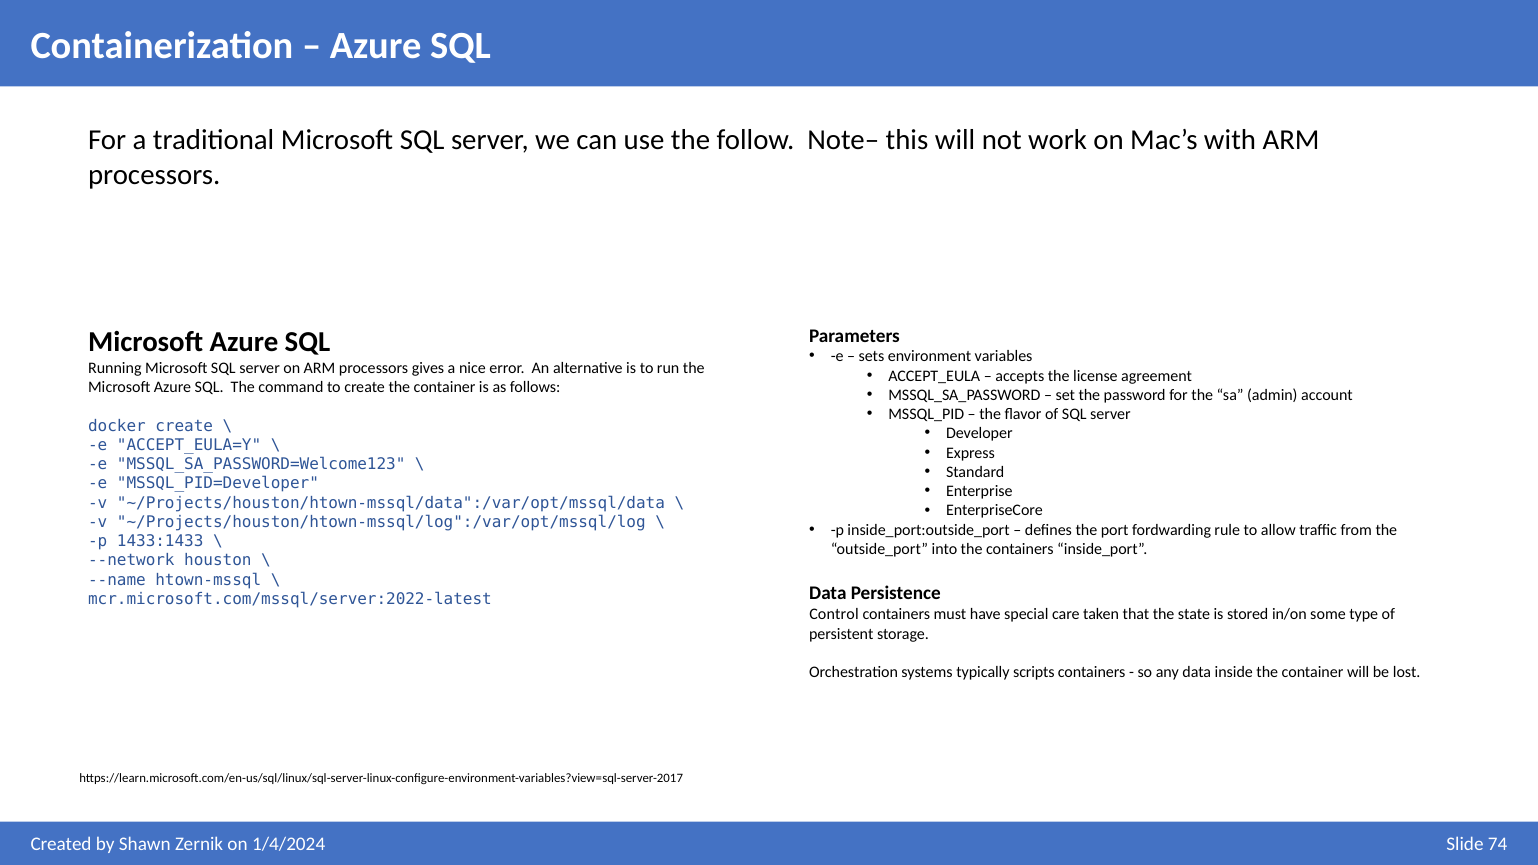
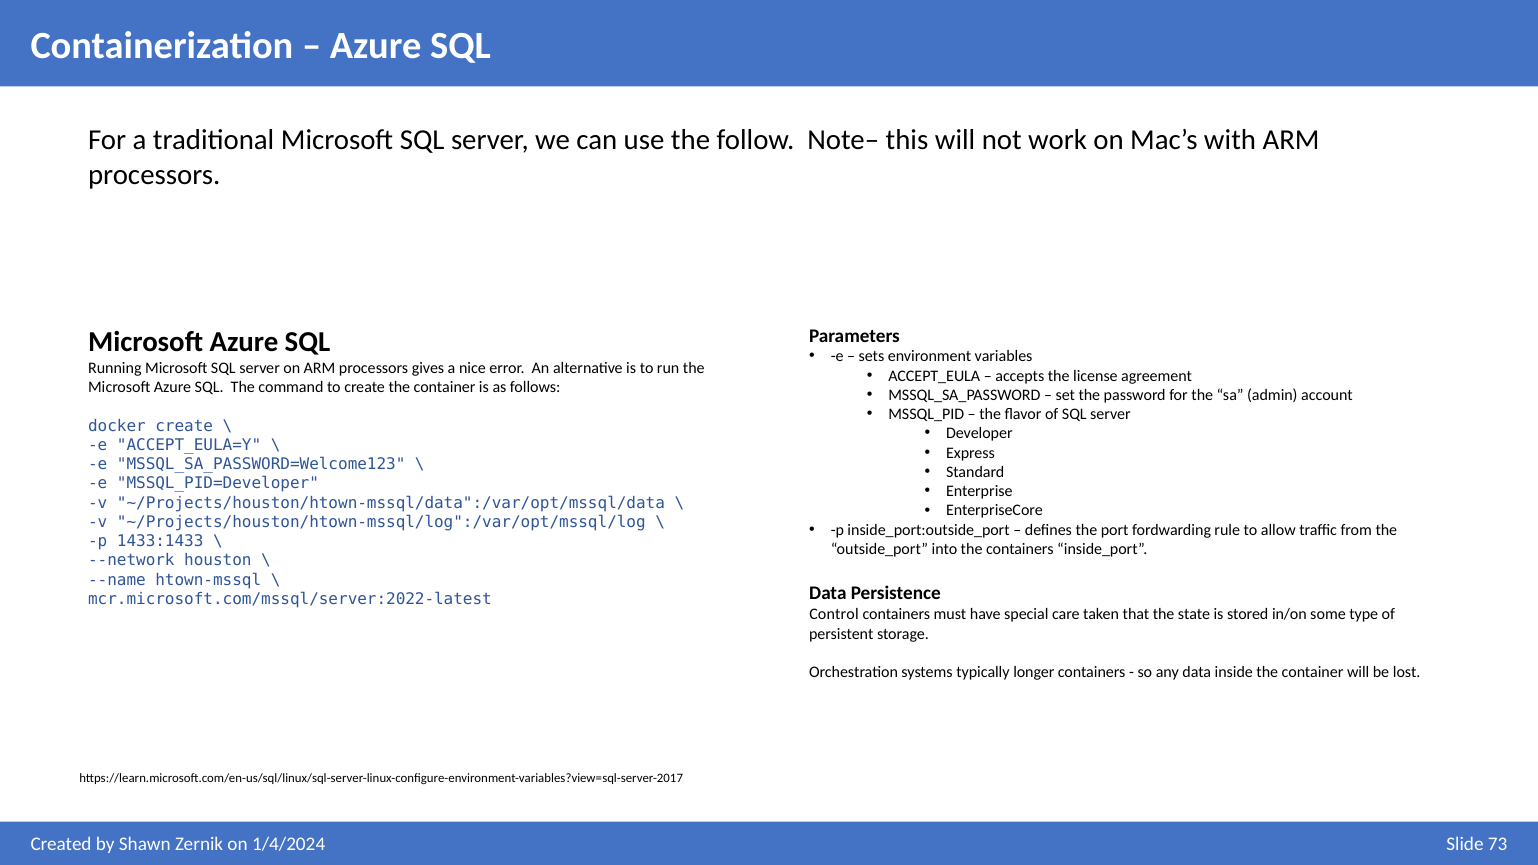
scripts: scripts -> longer
74: 74 -> 73
